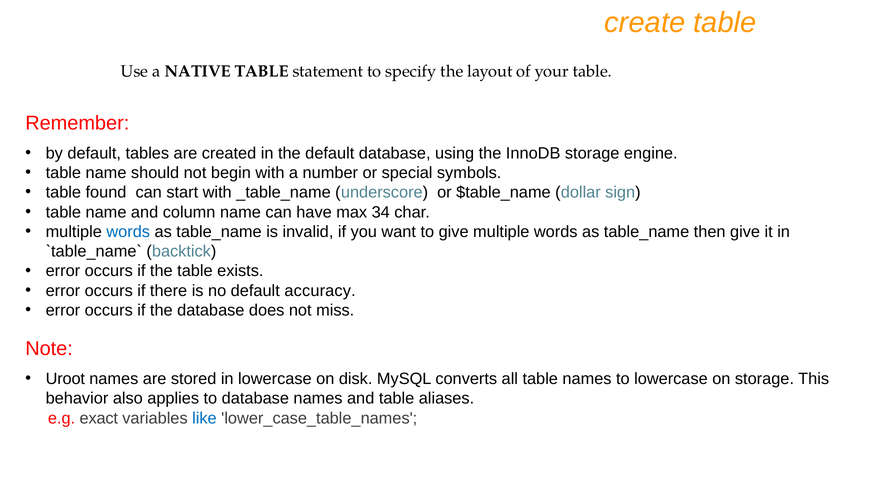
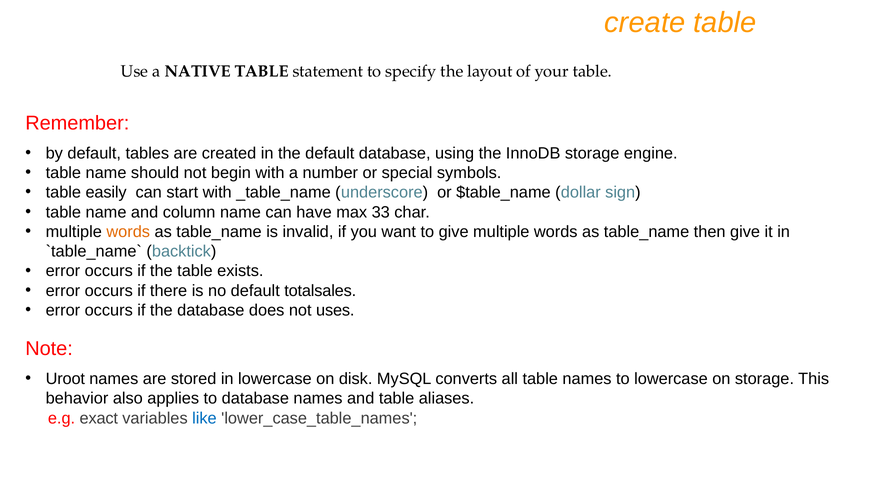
found: found -> easily
34: 34 -> 33
words at (128, 232) colour: blue -> orange
accuracy: accuracy -> totalsales
miss: miss -> uses
